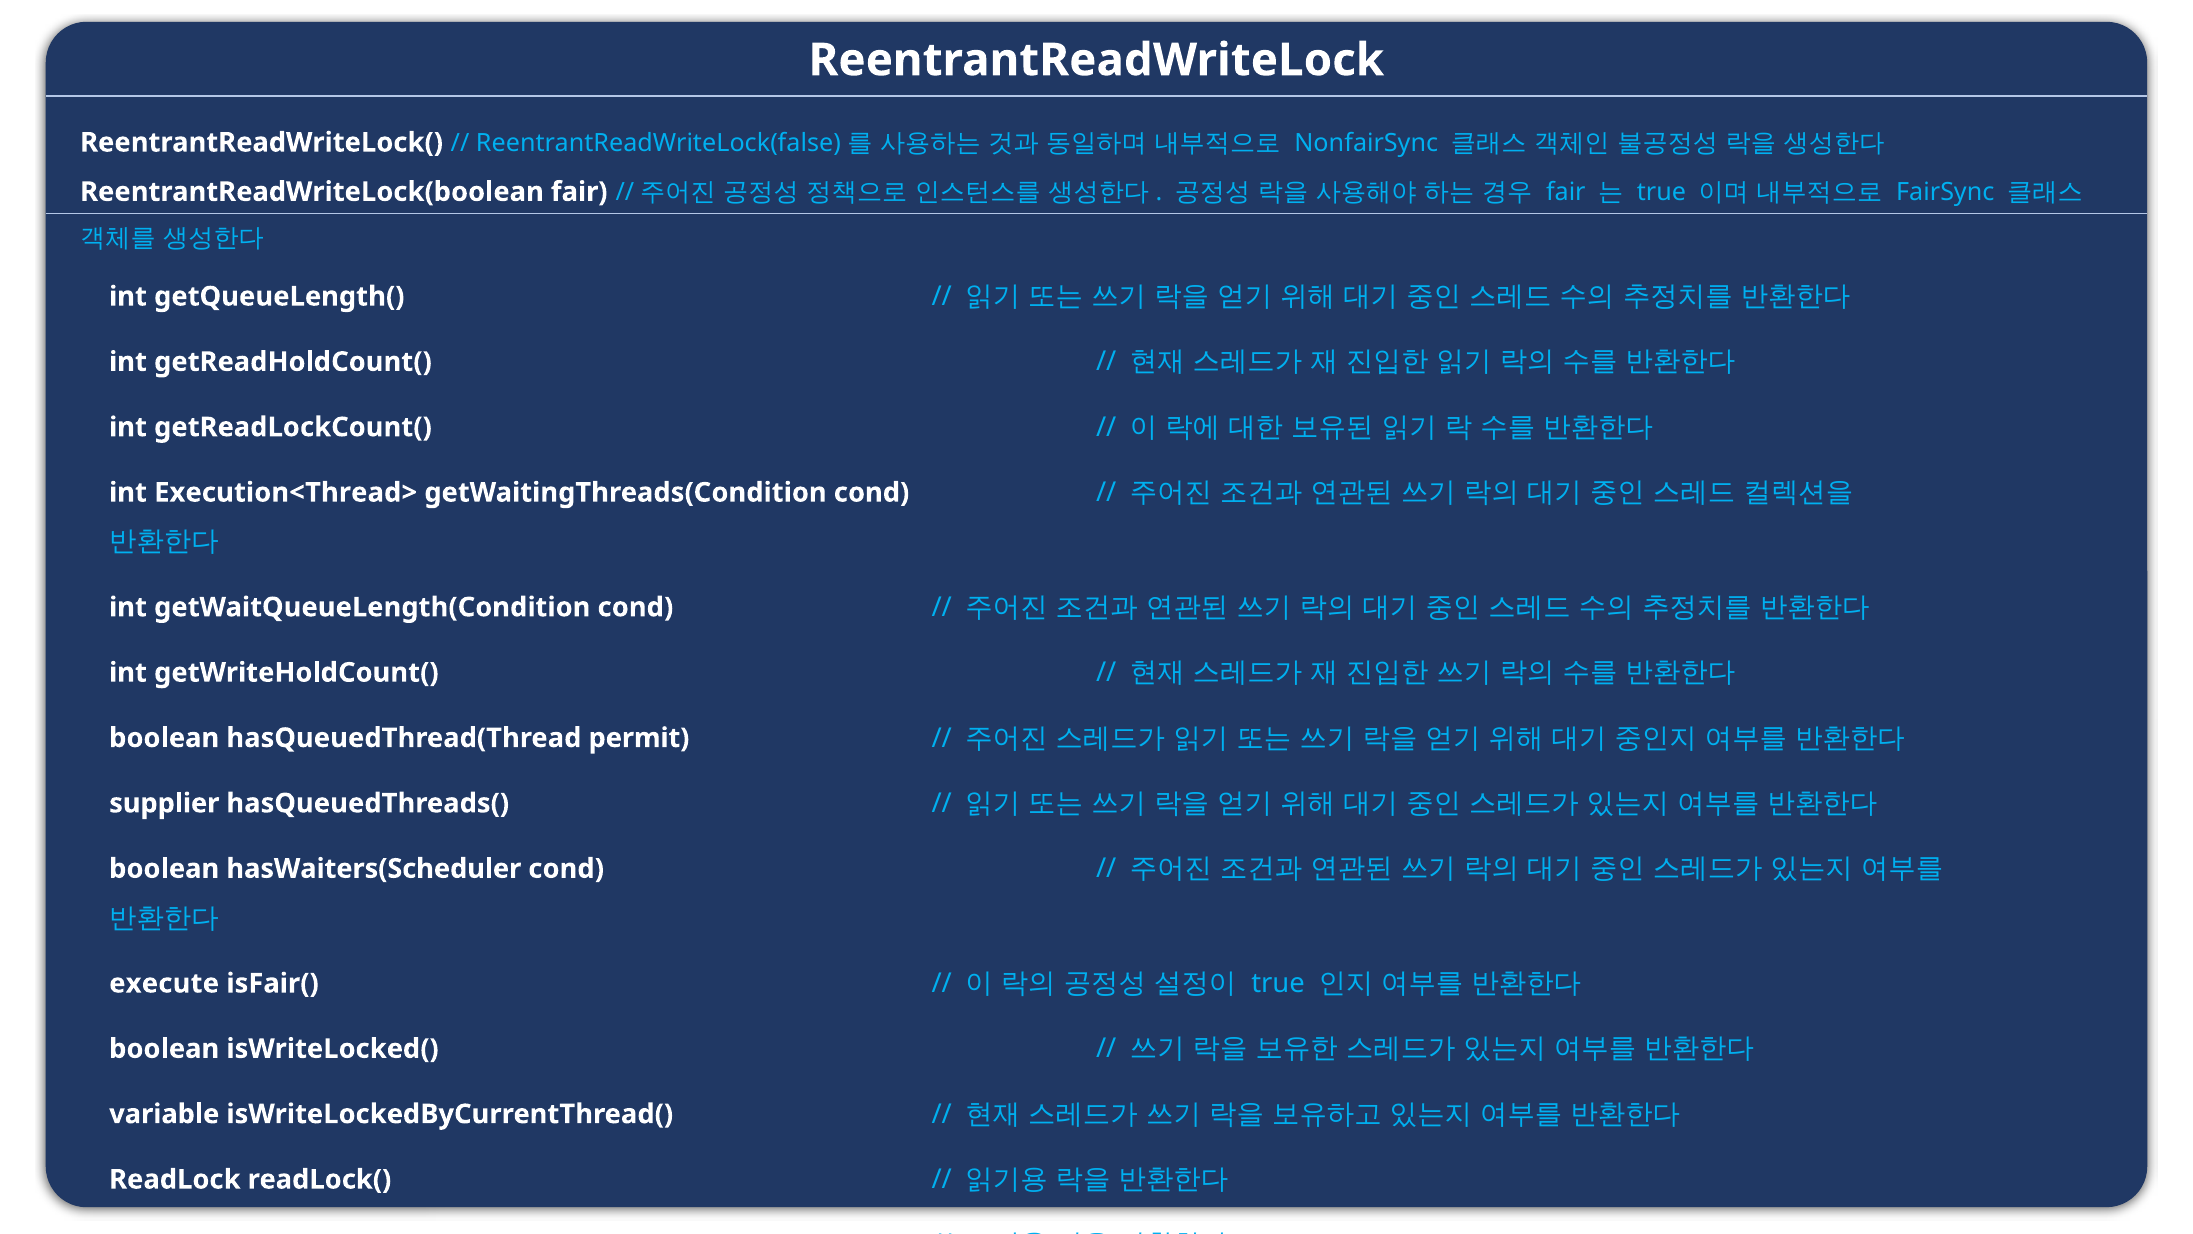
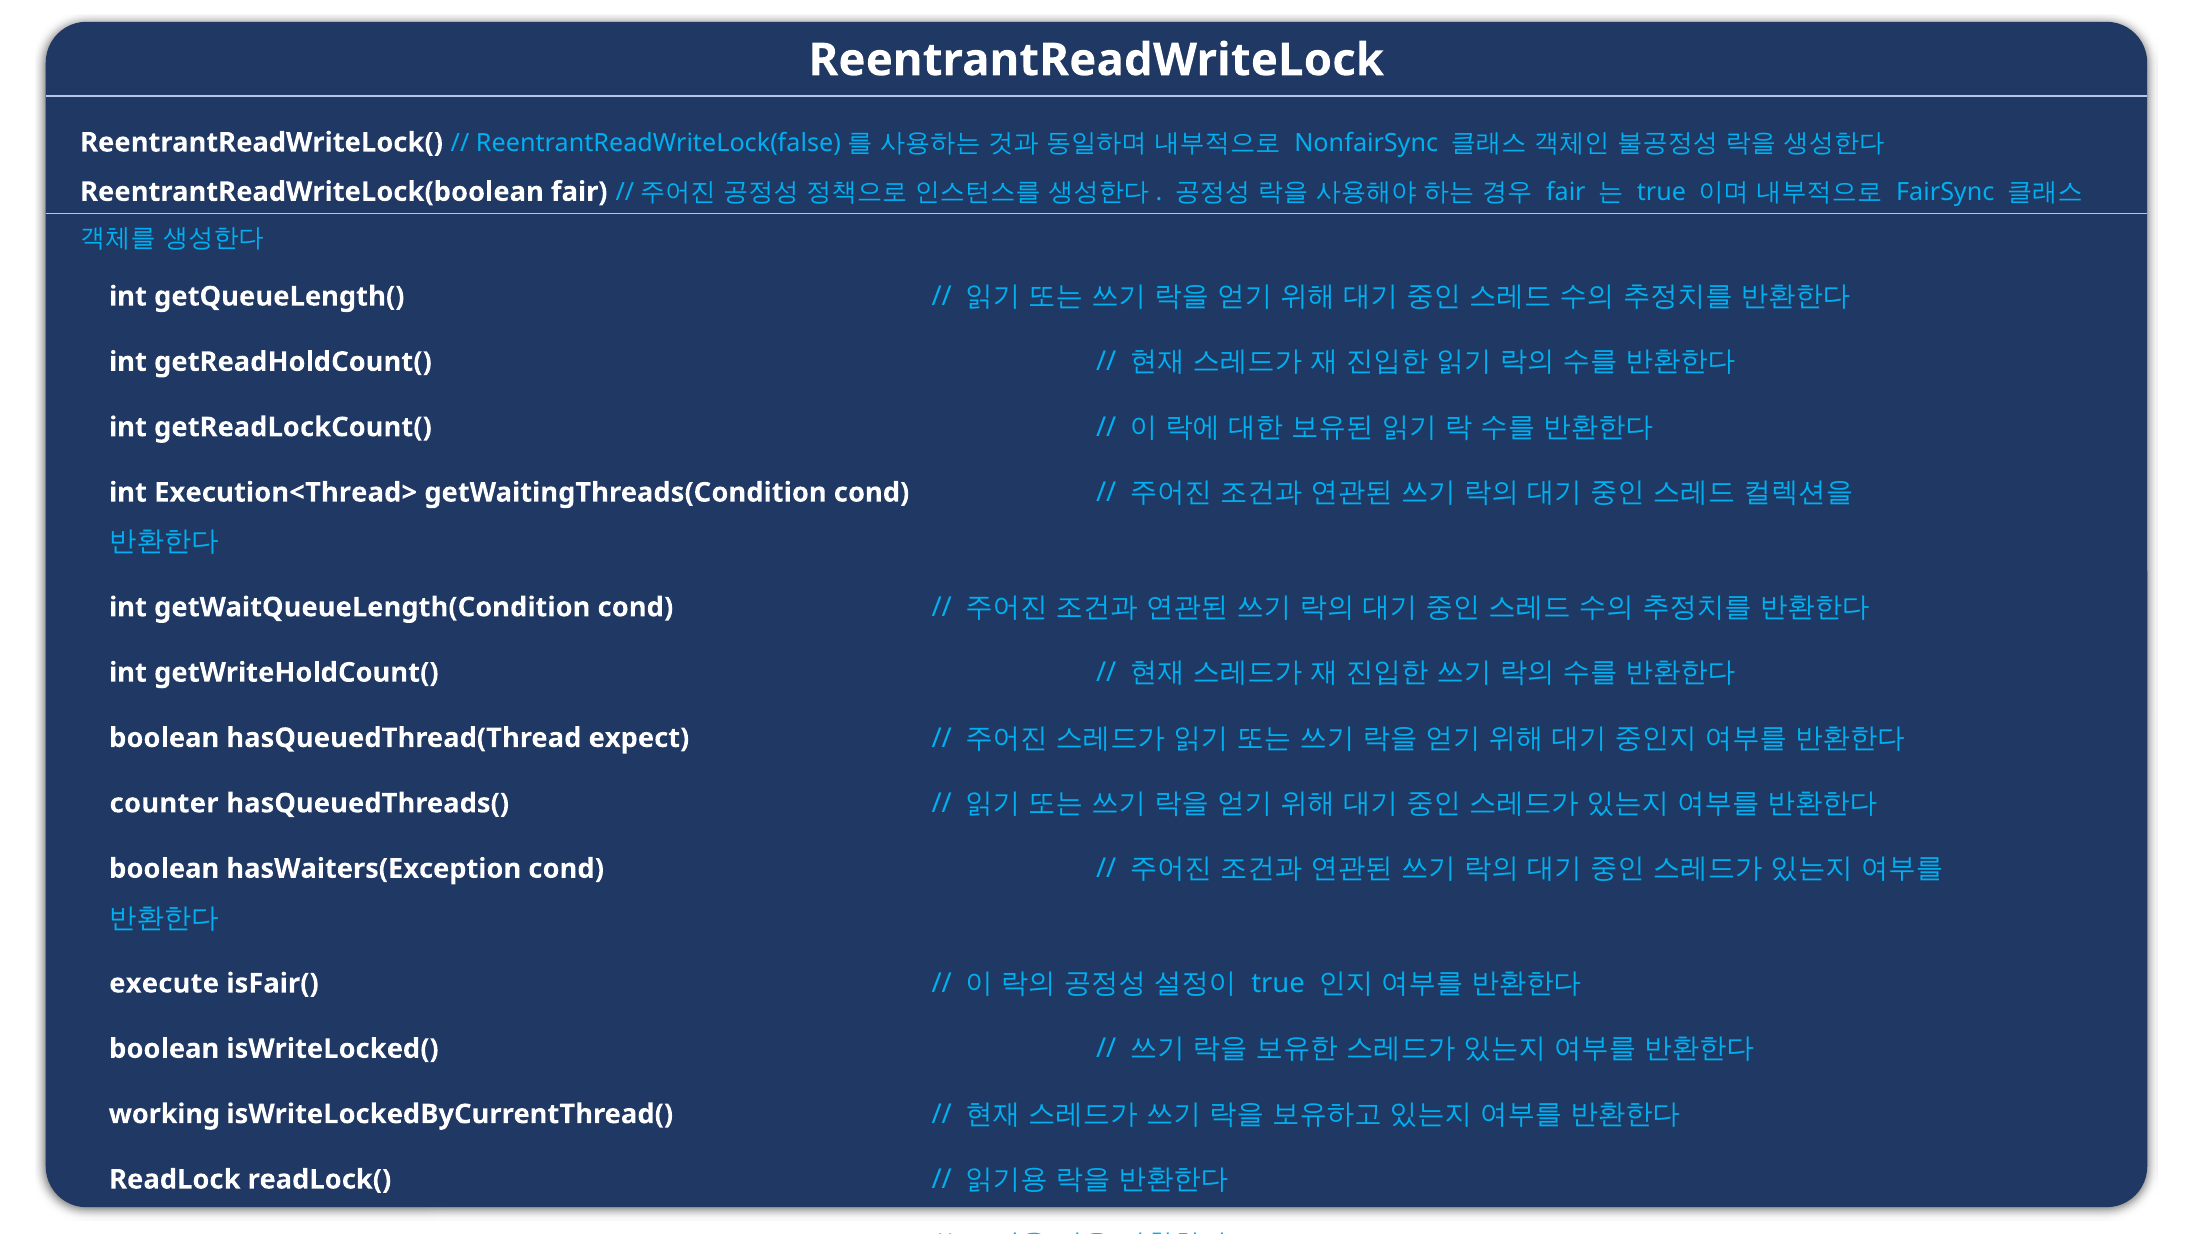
permit: permit -> expect
supplier: supplier -> counter
hasWaiters(Scheduler: hasWaiters(Scheduler -> hasWaiters(Exception
variable: variable -> working
